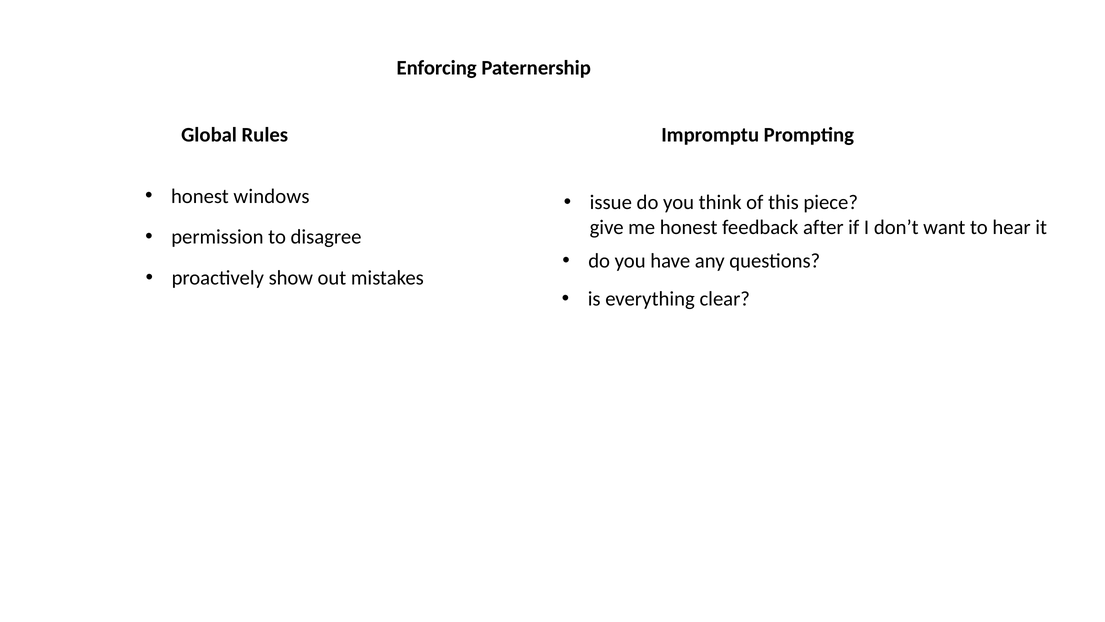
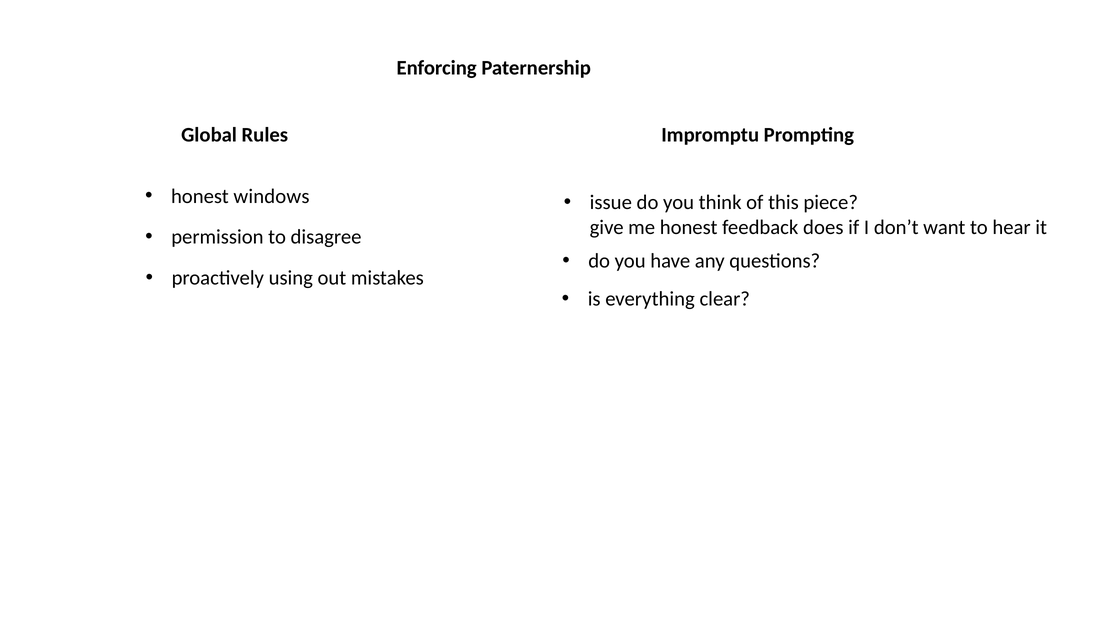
after: after -> does
show: show -> using
